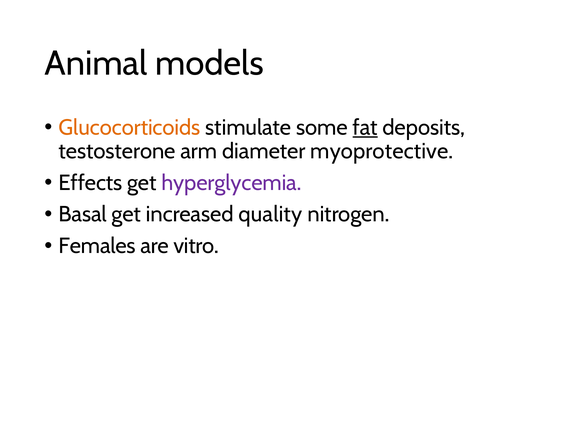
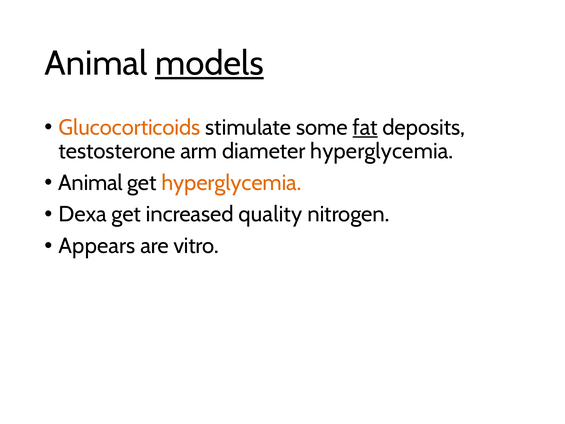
models underline: none -> present
diameter myoprotective: myoprotective -> hyperglycemia
Effects at (90, 183): Effects -> Animal
hyperglycemia at (231, 183) colour: purple -> orange
Basal: Basal -> Dexa
Females: Females -> Appears
